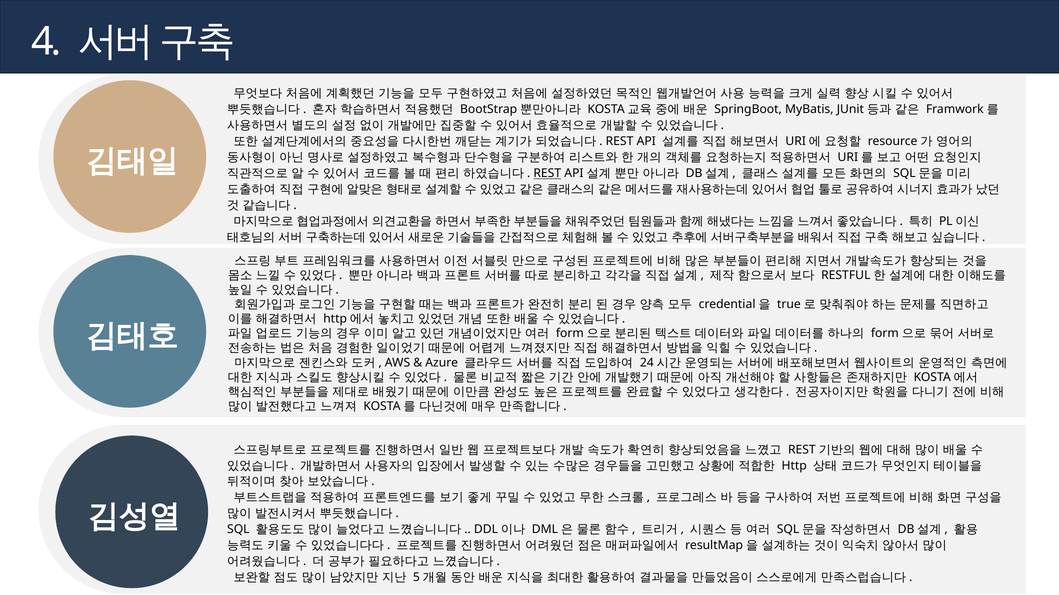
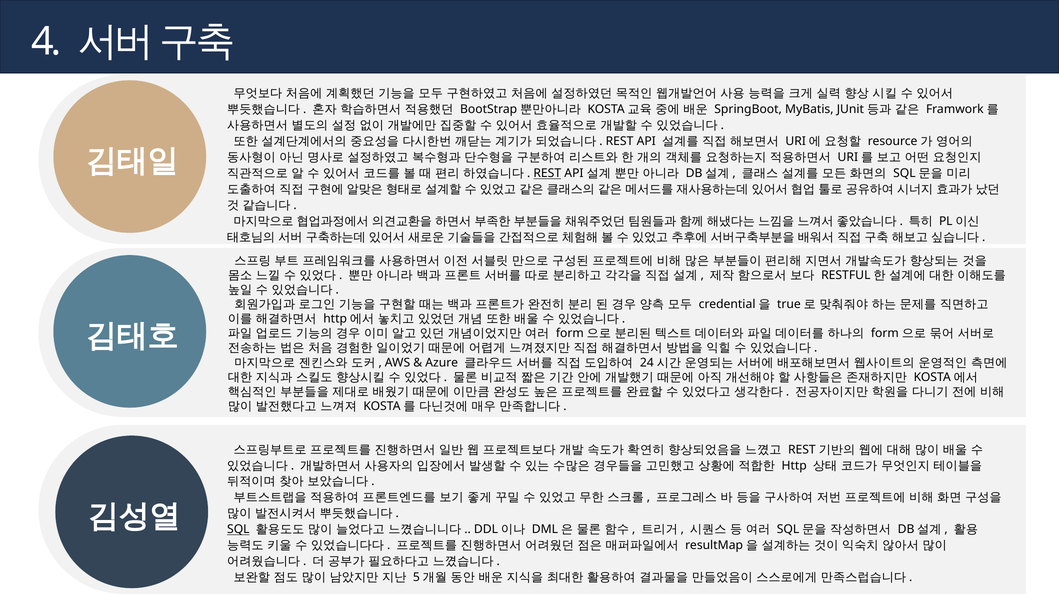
SQL underline: none -> present
